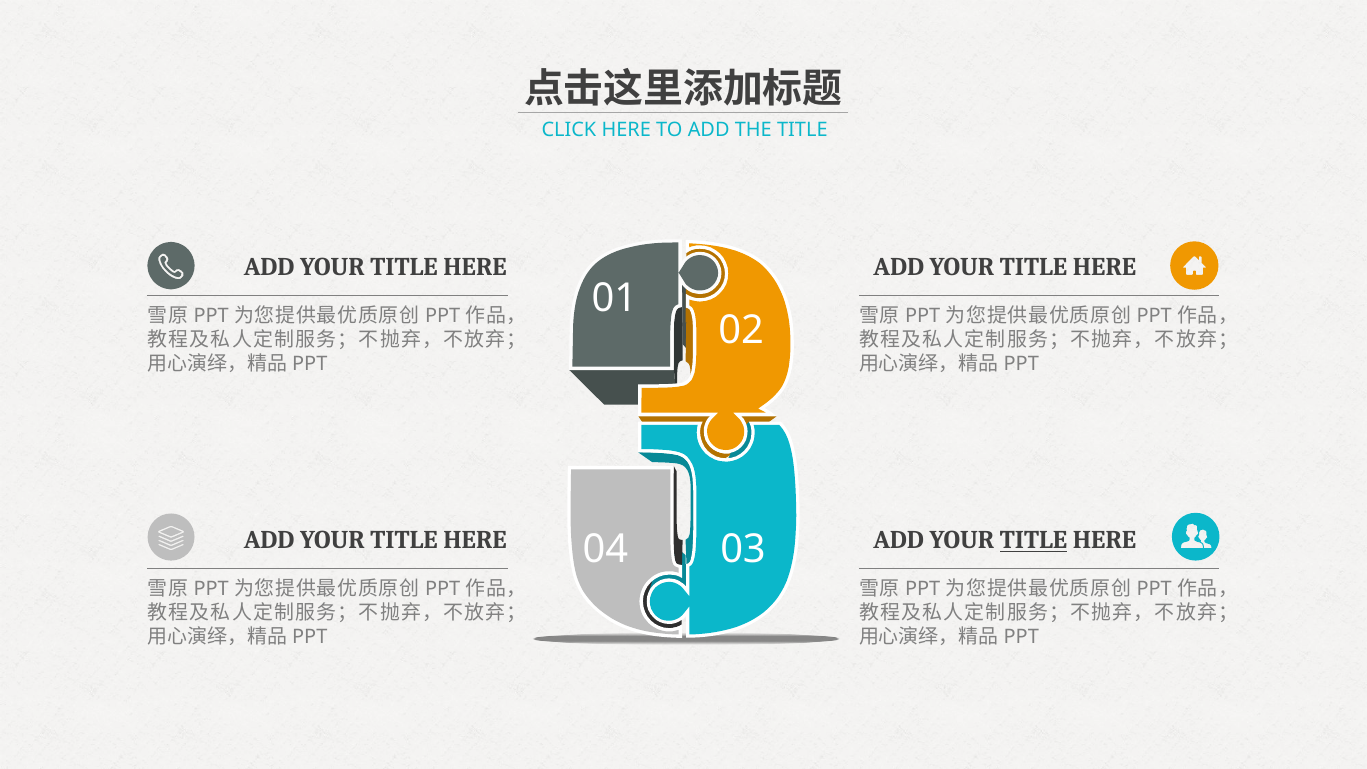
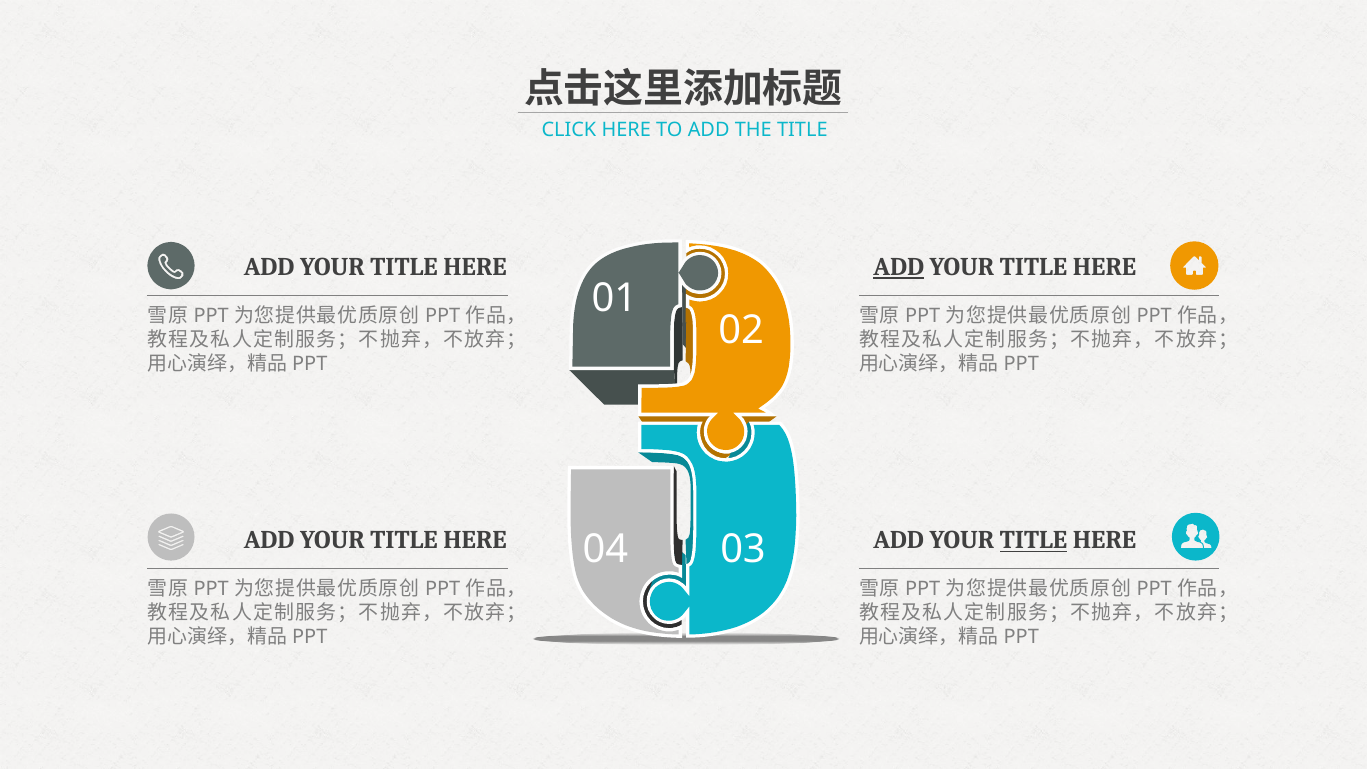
ADD at (899, 267) underline: none -> present
